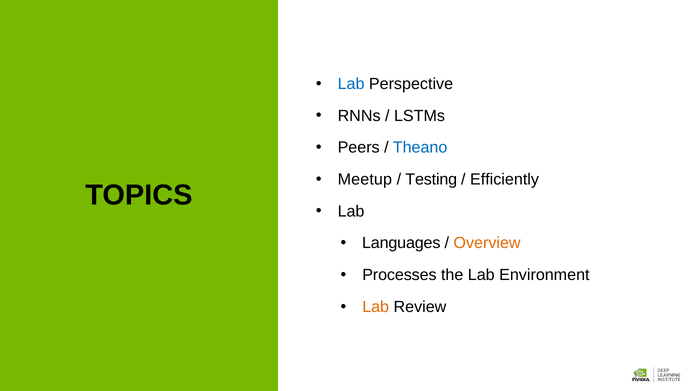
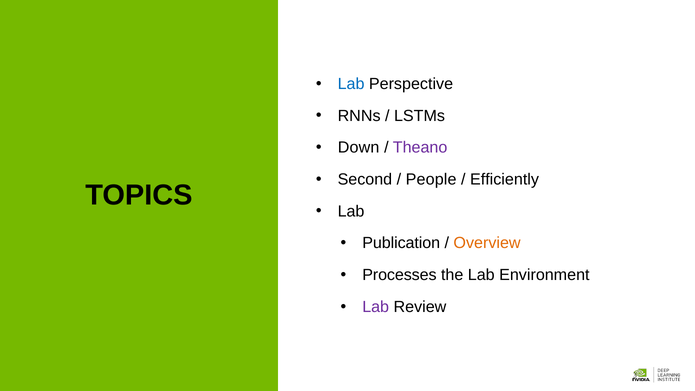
Peers: Peers -> Down
Theano colour: blue -> purple
Meetup: Meetup -> Second
Testing: Testing -> People
Languages: Languages -> Publication
Lab at (376, 307) colour: orange -> purple
